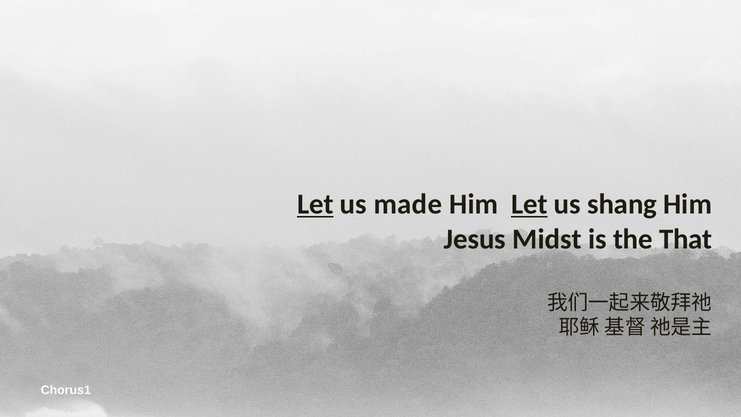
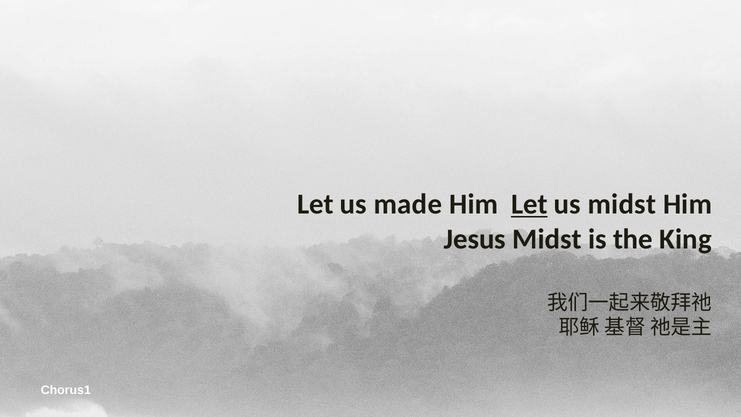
Let at (315, 204) underline: present -> none
us shang: shang -> midst
That: That -> King
